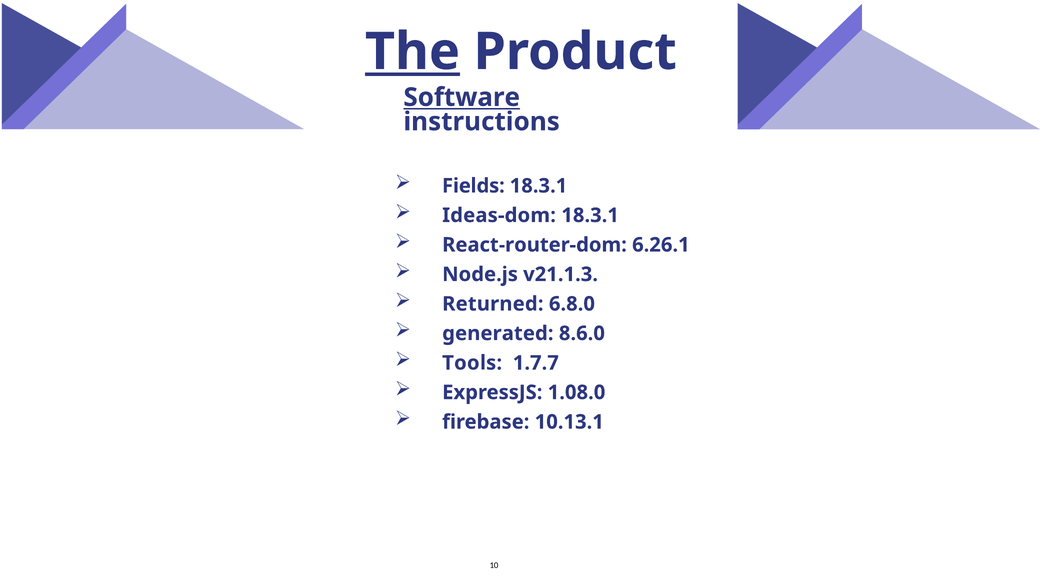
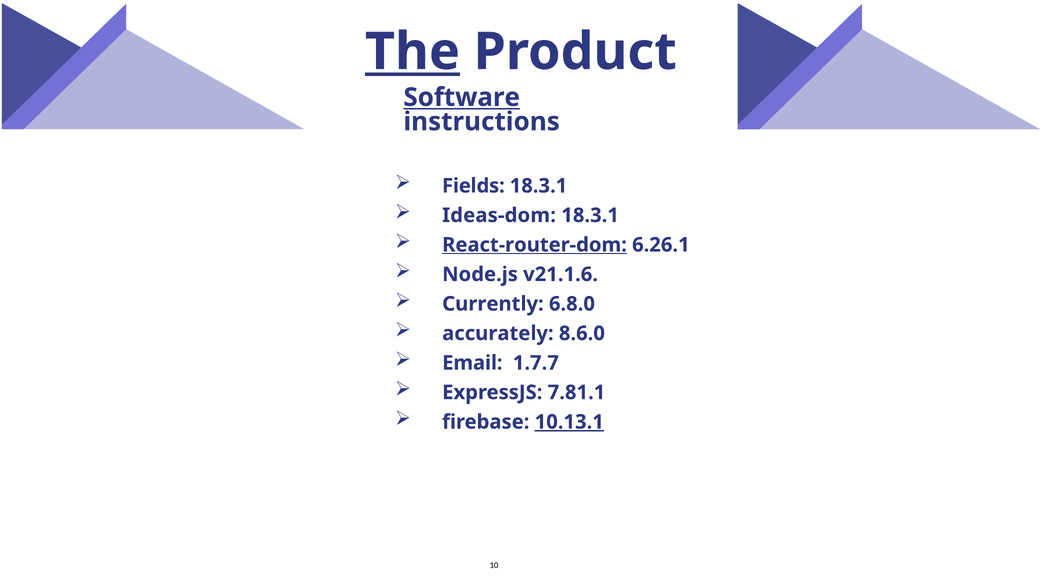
React-router-dom underline: none -> present
v21.1.3: v21.1.3 -> v21.1.6
Returned: Returned -> Currently
generated: generated -> accurately
Tools: Tools -> Email
1.08.0: 1.08.0 -> 7.81.1
10.13.1 underline: none -> present
